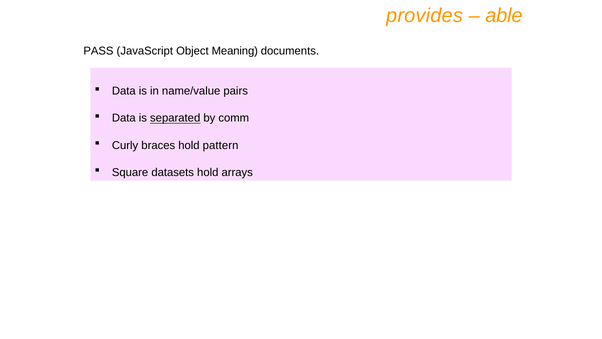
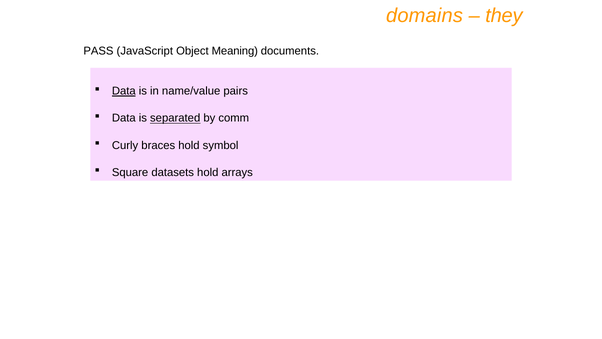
provides: provides -> domains
able: able -> they
Data at (124, 91) underline: none -> present
pattern: pattern -> symbol
